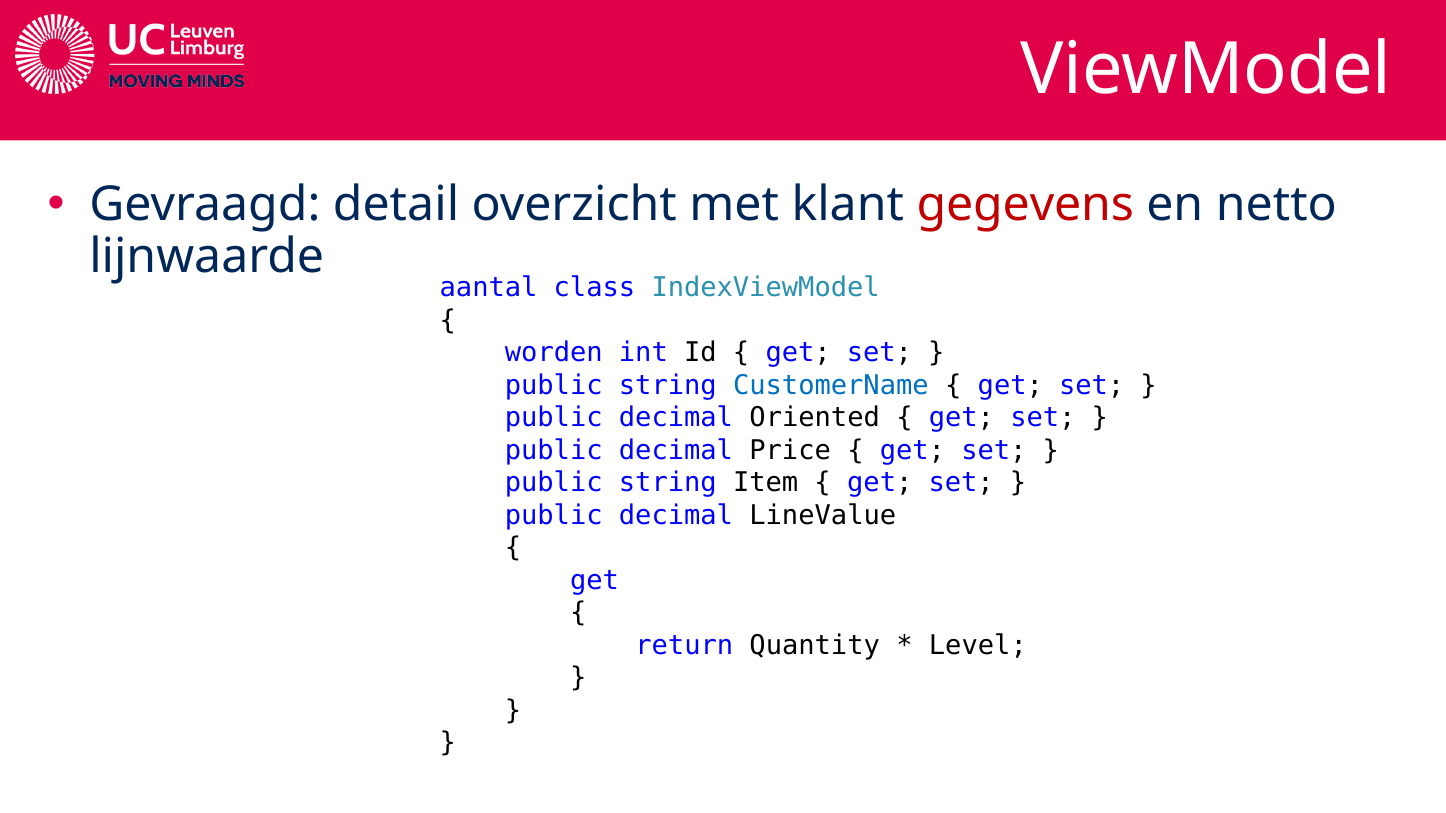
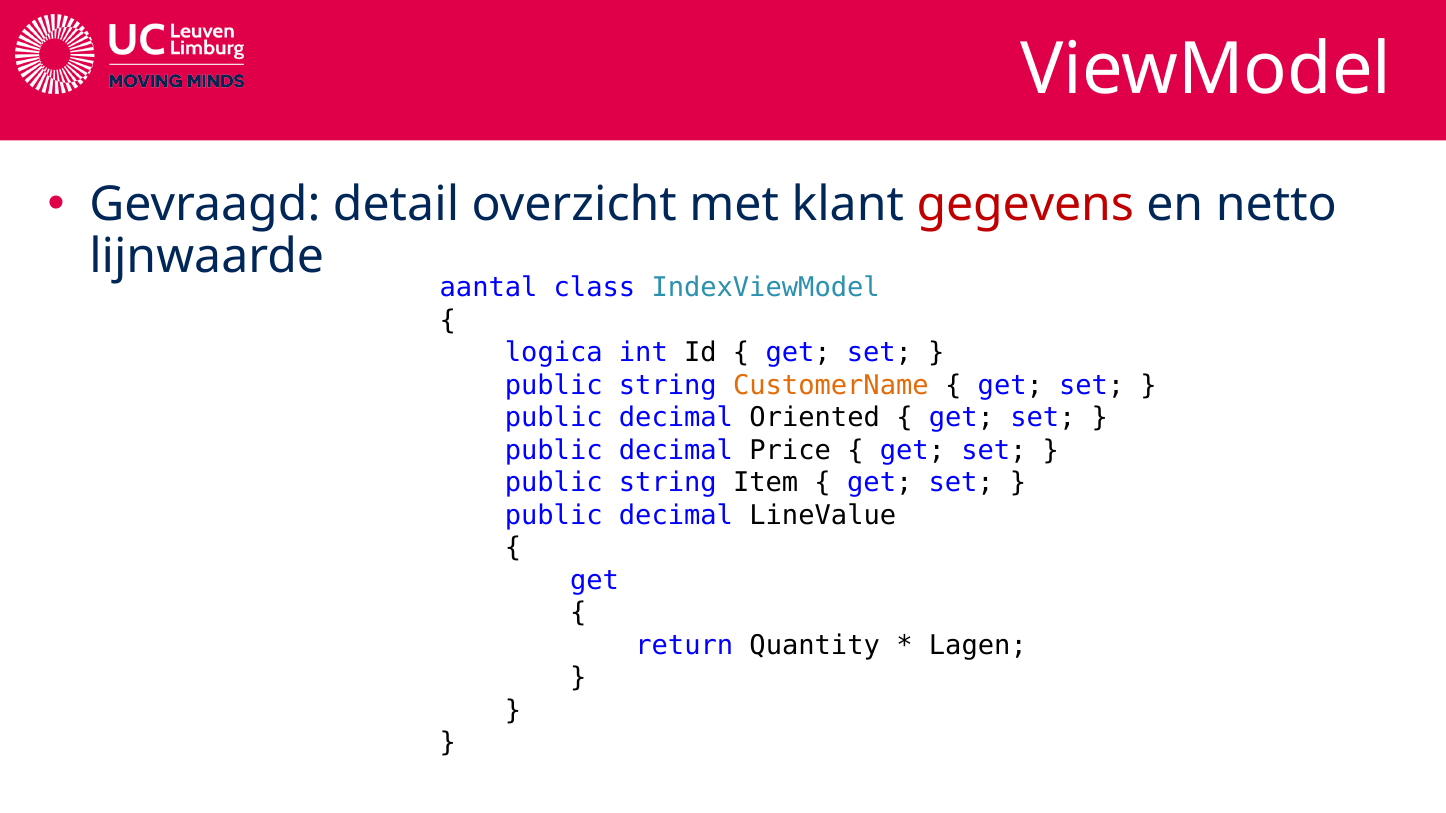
worden: worden -> logica
CustomerName colour: blue -> orange
Level: Level -> Lagen
